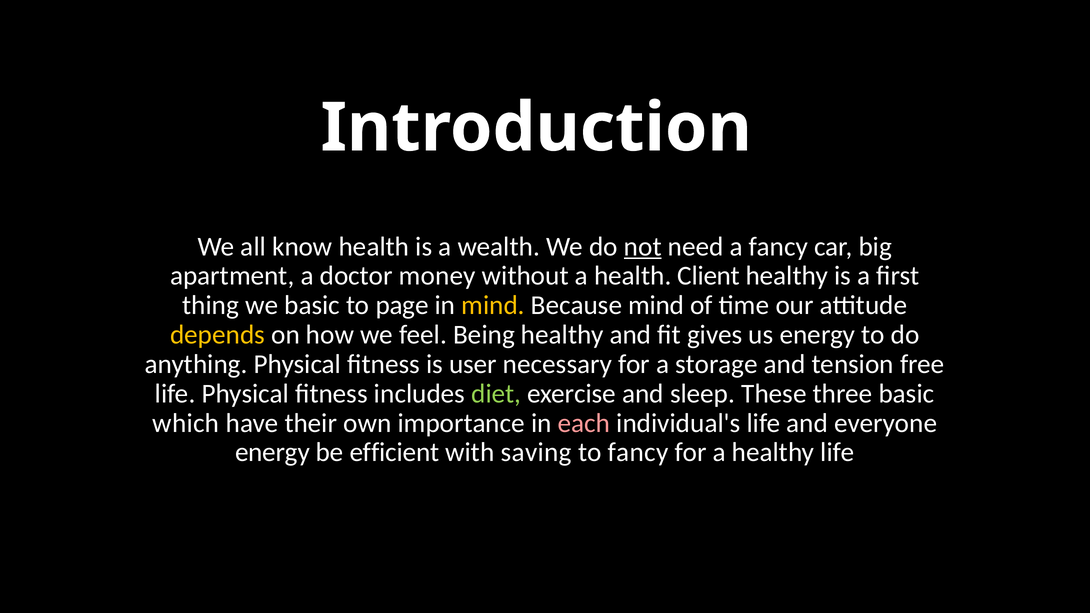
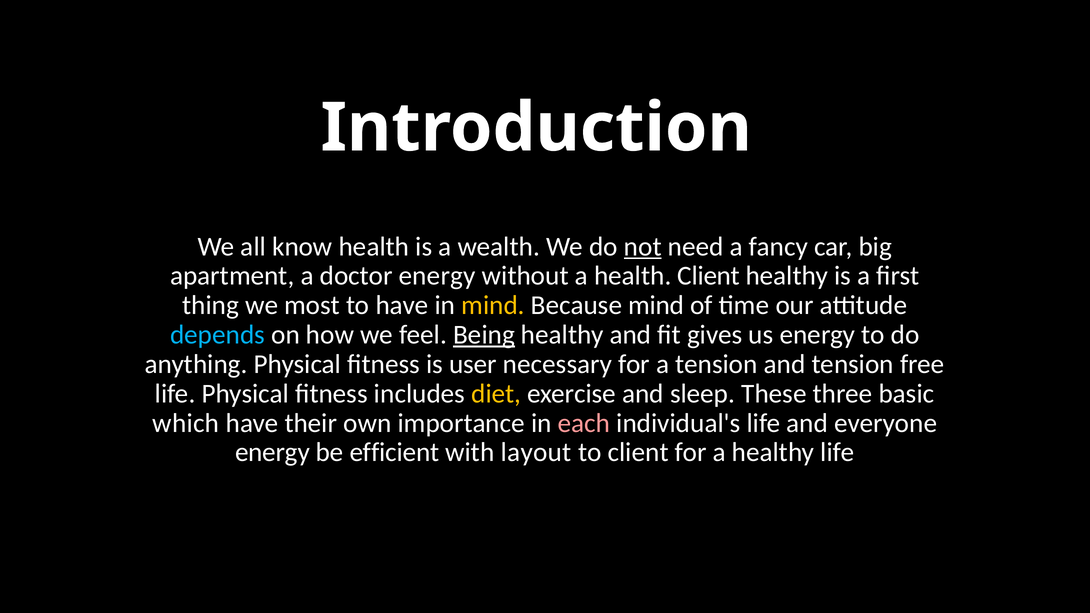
doctor money: money -> energy
we basic: basic -> most
to page: page -> have
depends colour: yellow -> light blue
Being underline: none -> present
a storage: storage -> tension
diet colour: light green -> yellow
saving: saving -> layout
to fancy: fancy -> client
